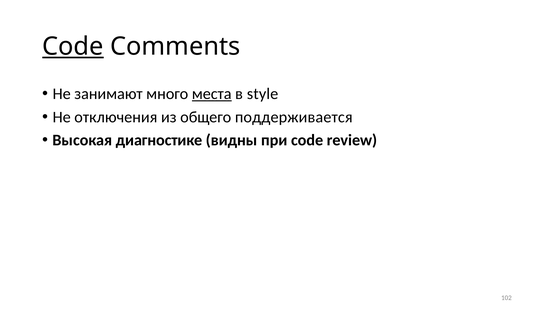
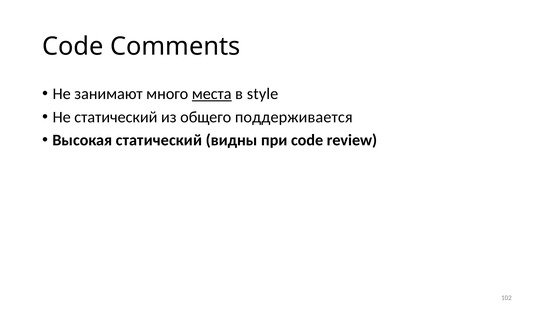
Code at (73, 47) underline: present -> none
Не отключения: отключения -> статический
Высокая диагностике: диагностике -> статический
